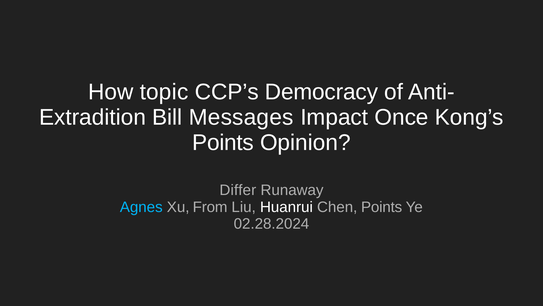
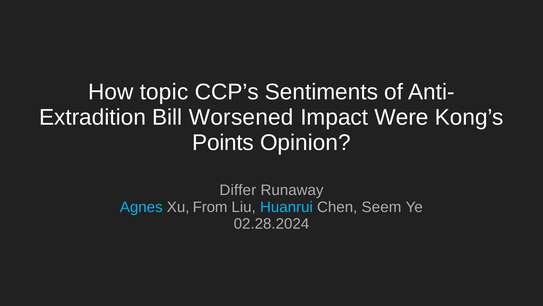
Democracy: Democracy -> Sentiments
Messages: Messages -> Worsened
Once: Once -> Were
Huanrui colour: white -> light blue
Chen Points: Points -> Seem
